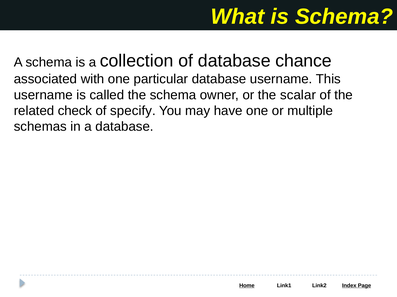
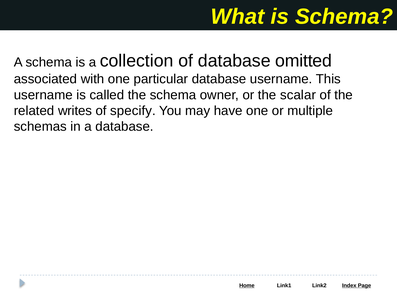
chance: chance -> omitted
check: check -> writes
